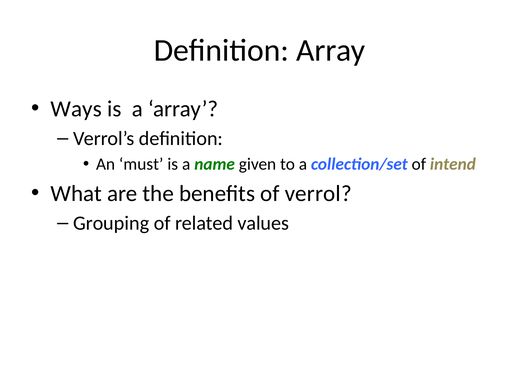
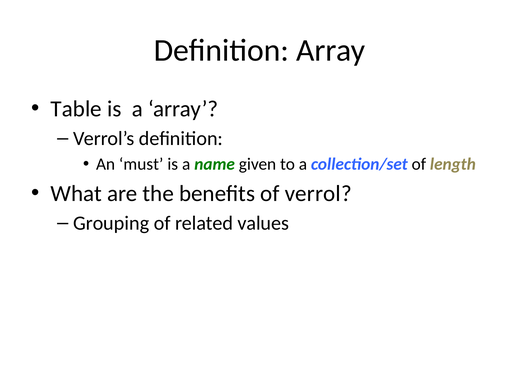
Ways: Ways -> Table
intend: intend -> length
